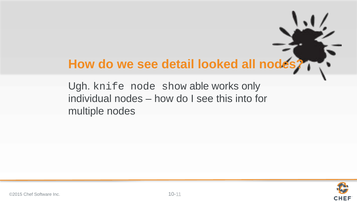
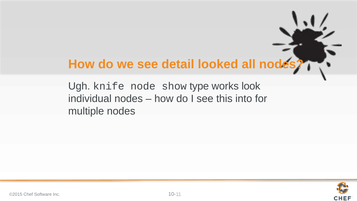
able: able -> type
only: only -> look
